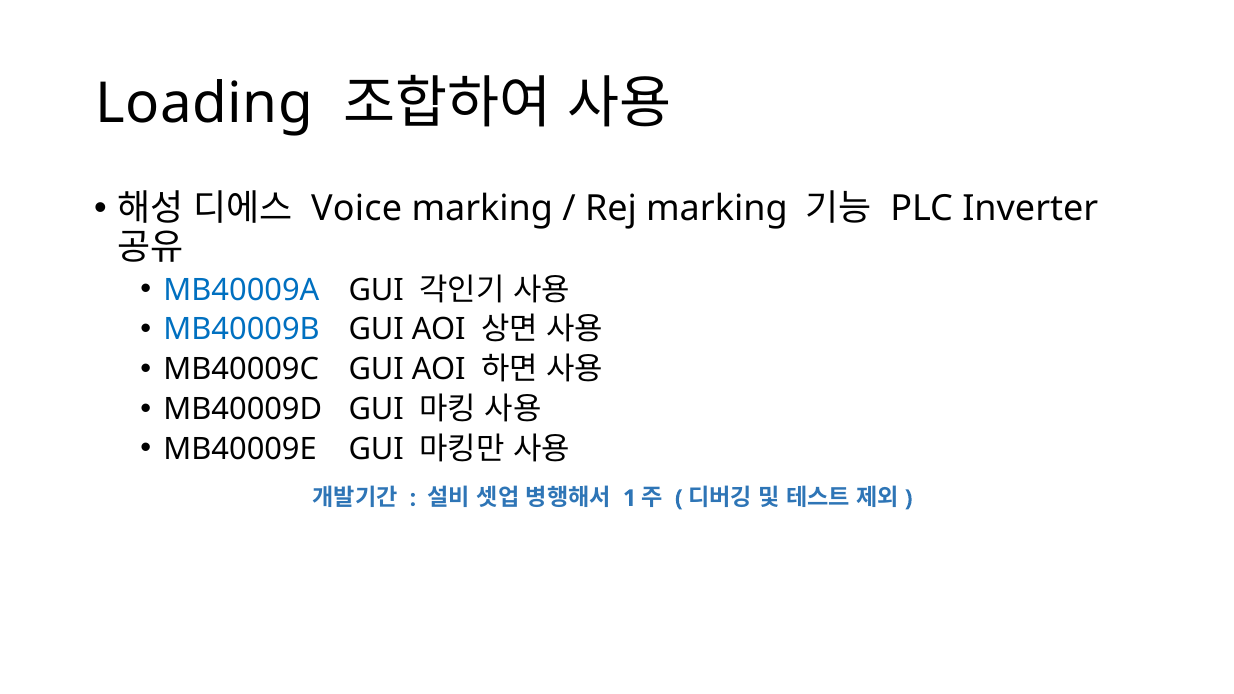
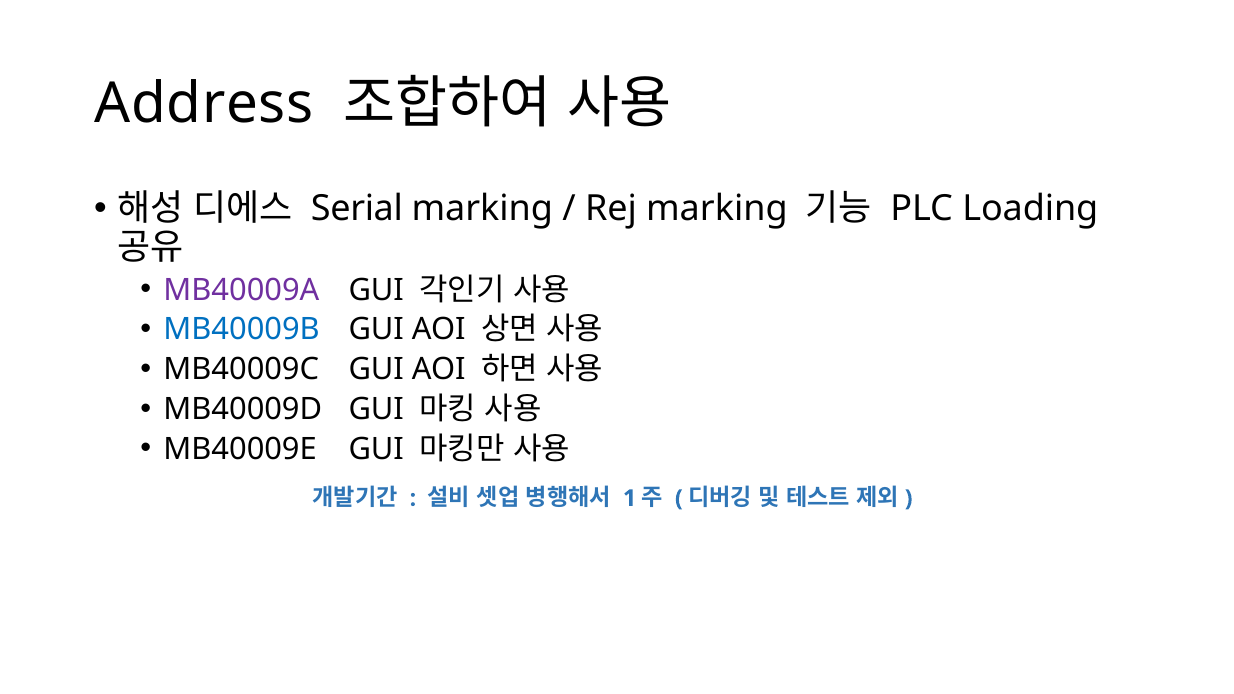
Loading: Loading -> Address
Voice: Voice -> Serial
Inverter: Inverter -> Loading
MB40009A colour: blue -> purple
